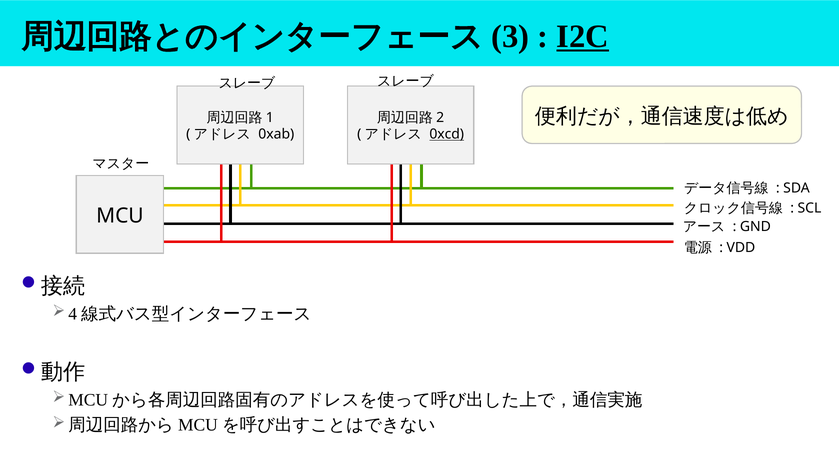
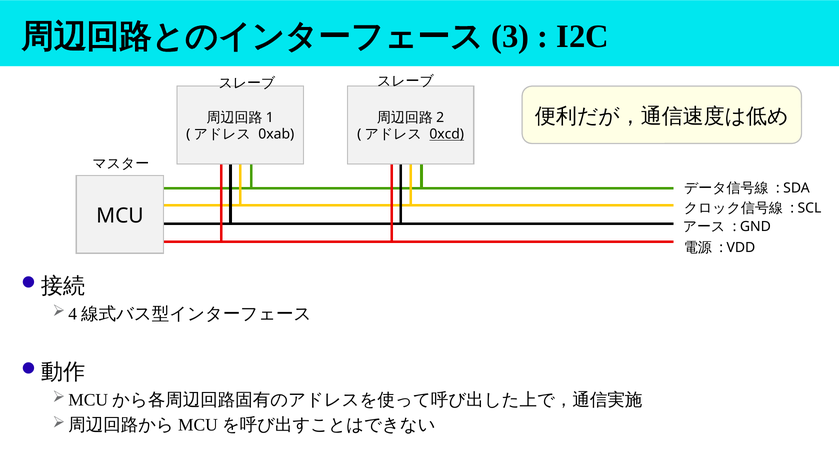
I2C underline: present -> none
